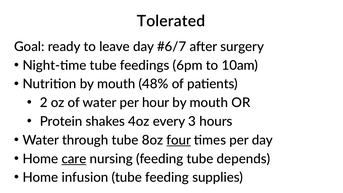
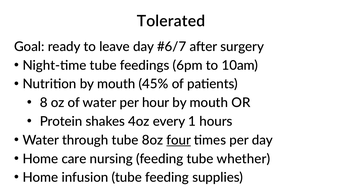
48%: 48% -> 45%
2: 2 -> 8
3: 3 -> 1
care underline: present -> none
depends: depends -> whether
